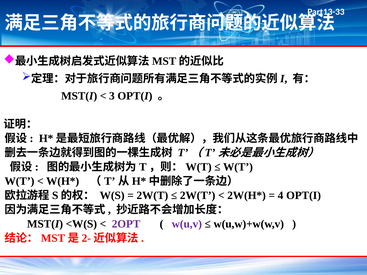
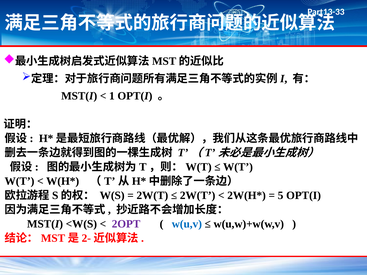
3: 3 -> 1
4: 4 -> 5
w(u,v colour: purple -> blue
